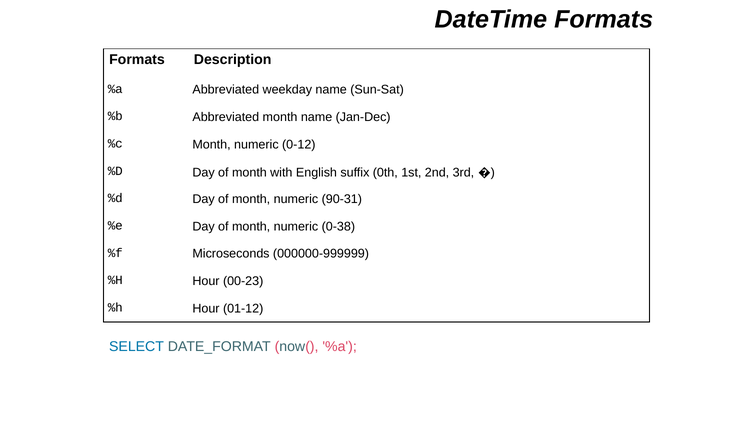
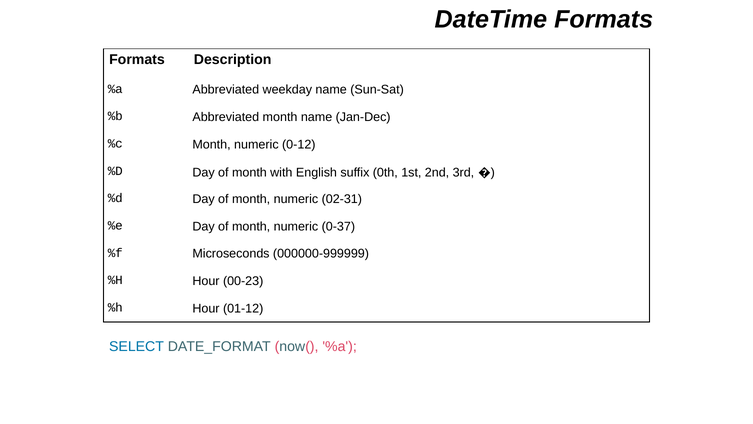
90-31: 90-31 -> 02-31
0-38: 0-38 -> 0-37
